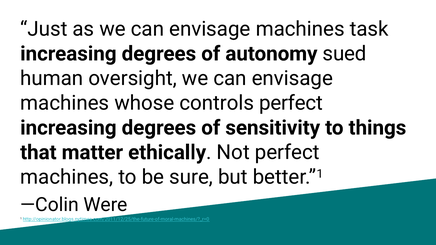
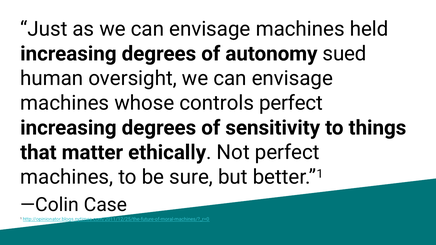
task: task -> held
Were: Were -> Case
